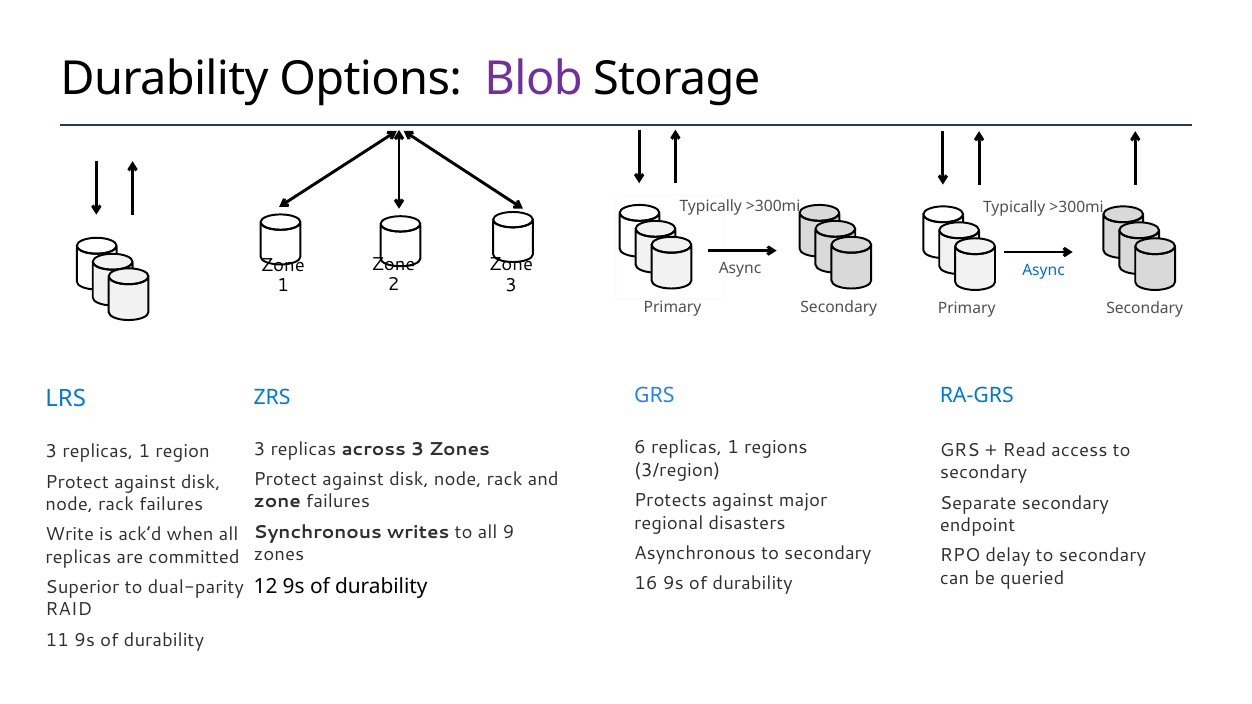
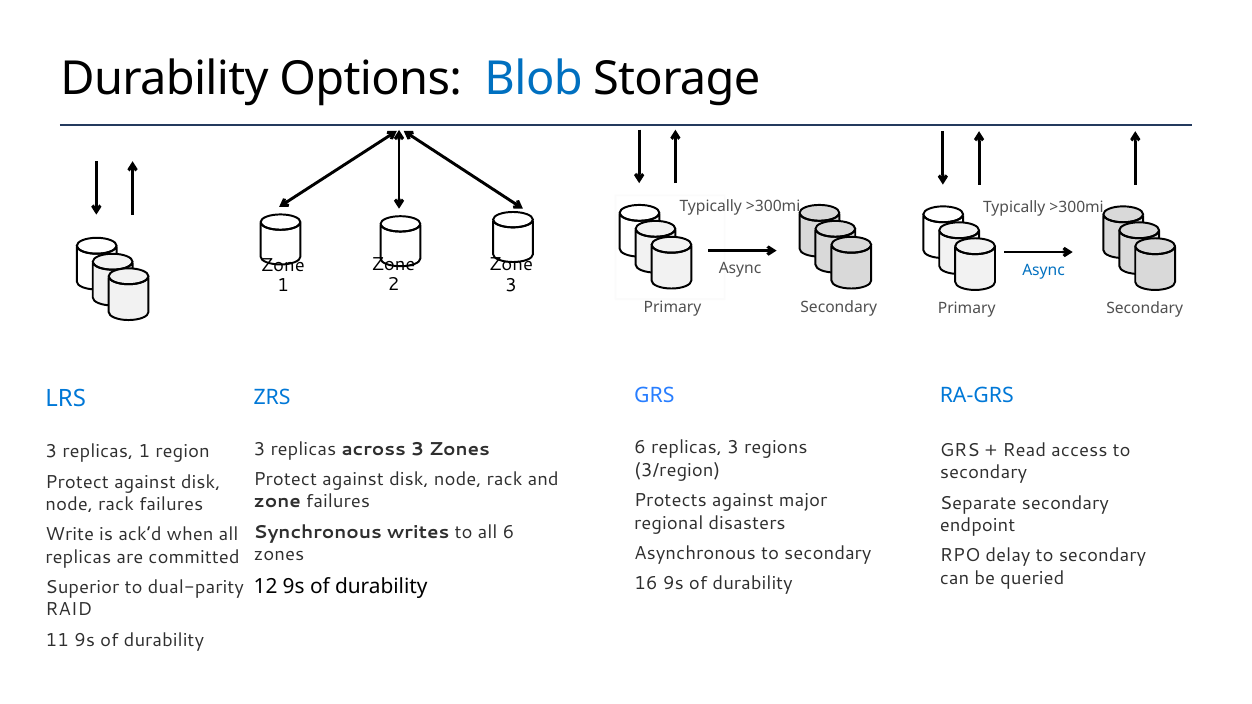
Blob colour: purple -> blue
6 replicas 1: 1 -> 3
all 9: 9 -> 6
